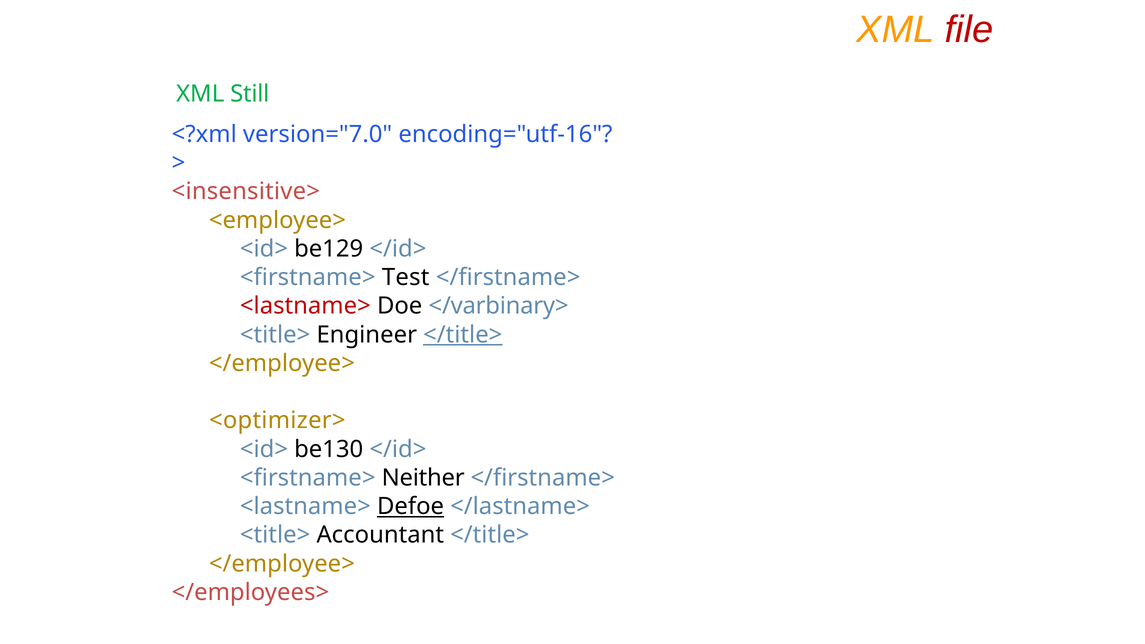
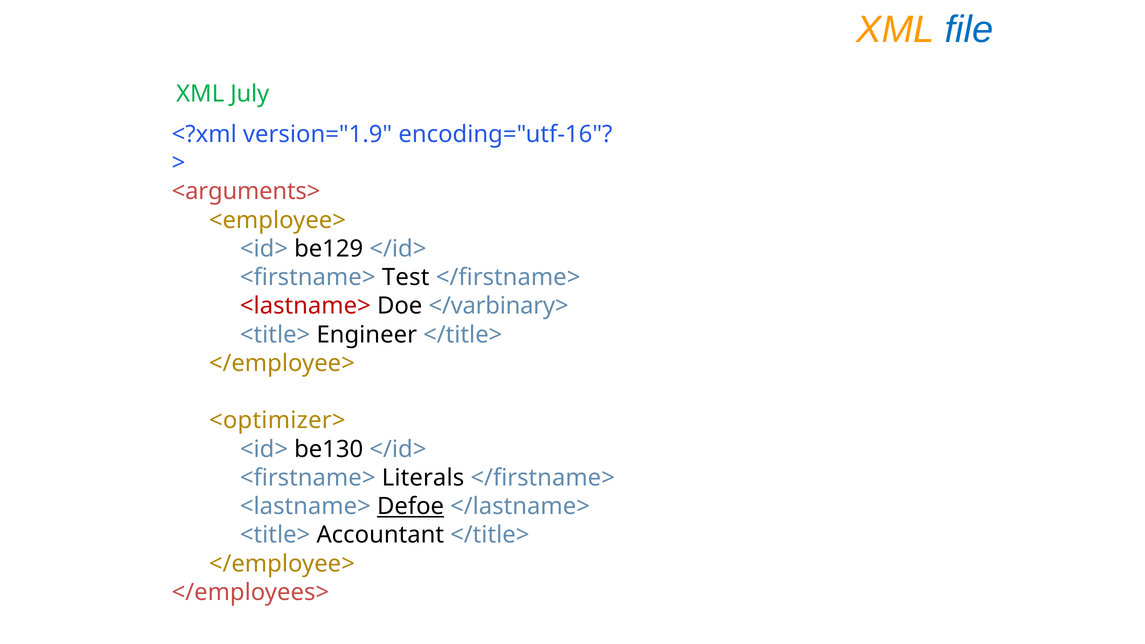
file colour: red -> blue
Still: Still -> July
version="7.0: version="7.0 -> version="1.9
<insensitive>: <insensitive> -> <arguments>
</title> at (463, 335) underline: present -> none
Neither: Neither -> Literals
